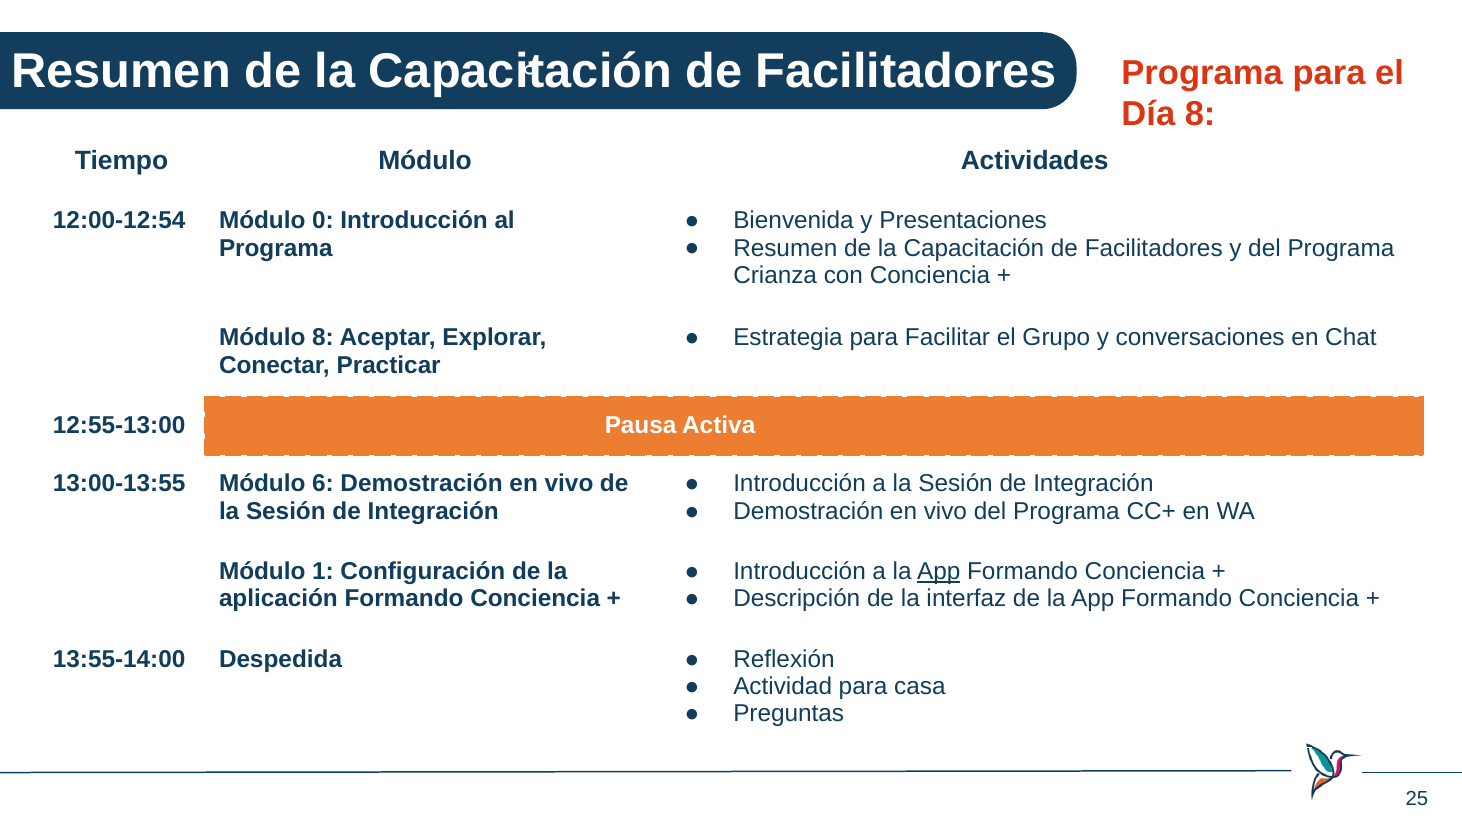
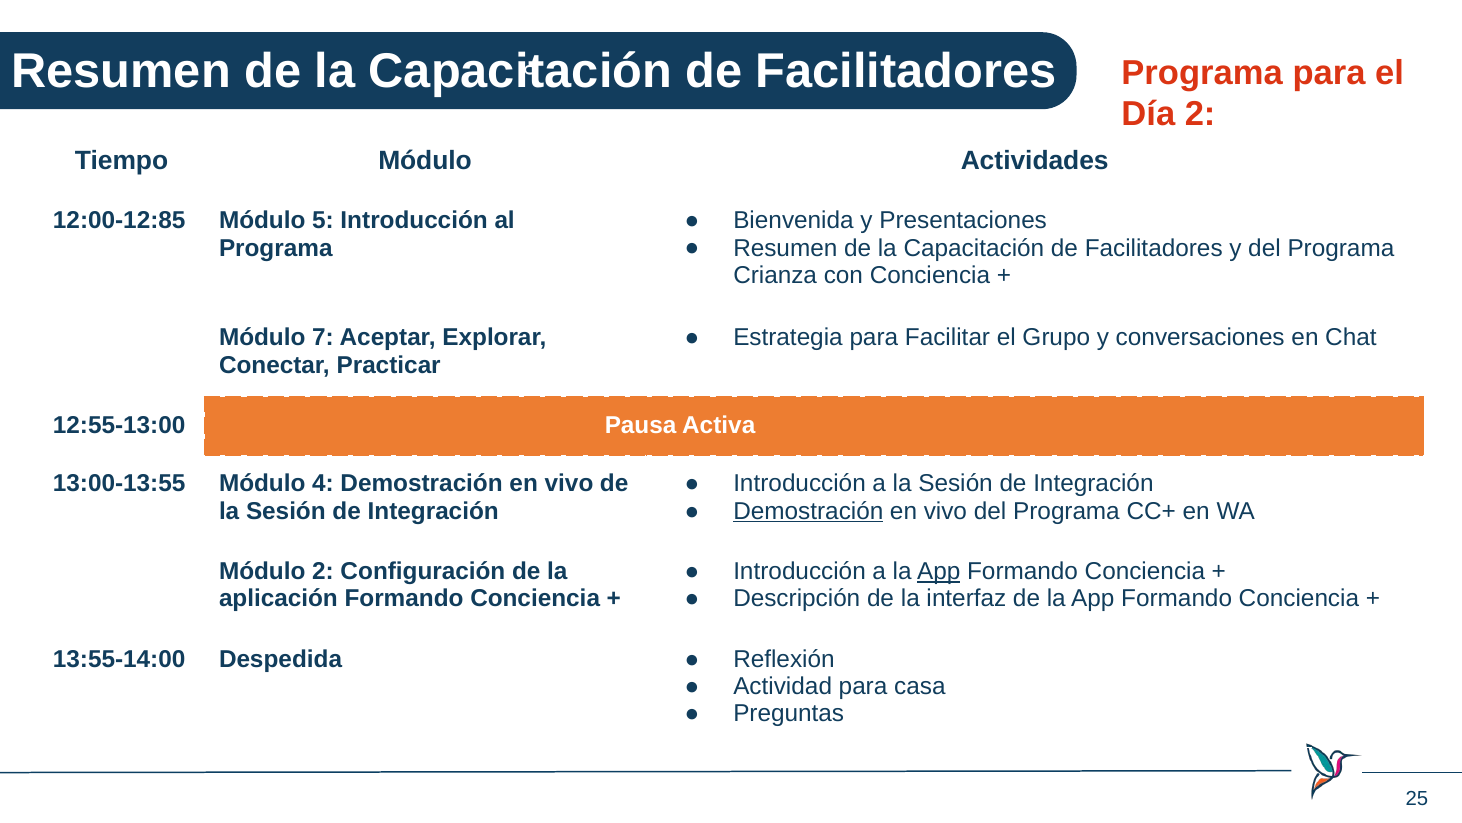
Día 8: 8 -> 2
12:00-12:54: 12:00-12:54 -> 12:00-12:85
0: 0 -> 5
Módulo 8: 8 -> 7
6: 6 -> 4
Demostración at (808, 511) underline: none -> present
Módulo 1: 1 -> 2
